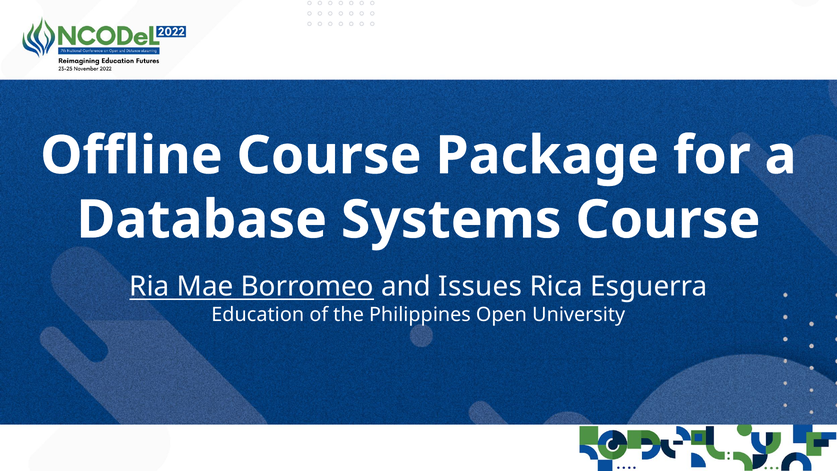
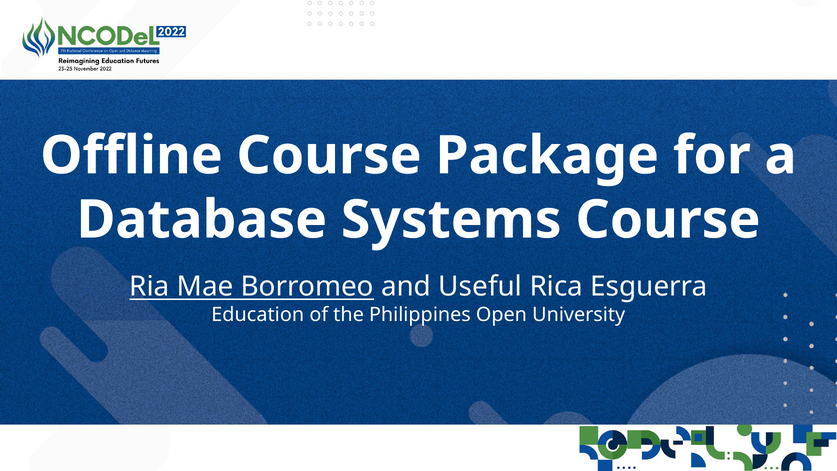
Issues: Issues -> Useful
